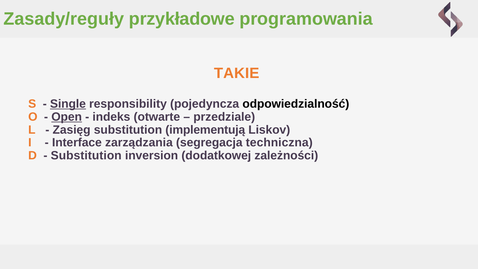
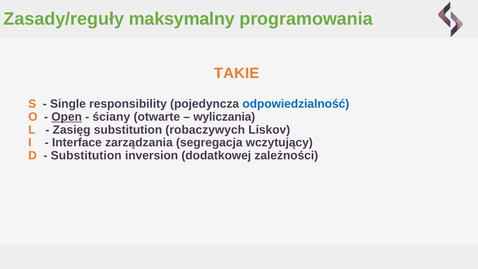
przykładowe: przykładowe -> maksymalny
Single underline: present -> none
odpowiedzialność colour: black -> blue
indeks: indeks -> ściany
przedziale: przedziale -> wyliczania
implementują: implementują -> robaczywych
techniczna: techniczna -> wczytujący
